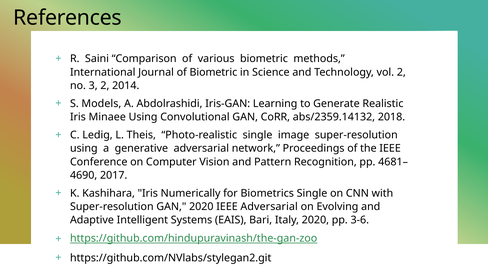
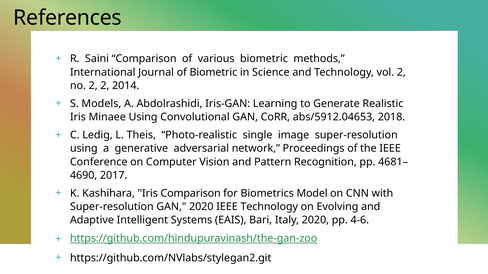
no 3: 3 -> 2
abs/2359.14132: abs/2359.14132 -> abs/5912.04653
Iris Numerically: Numerically -> Comparison
Biometrics Single: Single -> Model
IEEE Adversarial: Adversarial -> Technology
3-6: 3-6 -> 4-6
